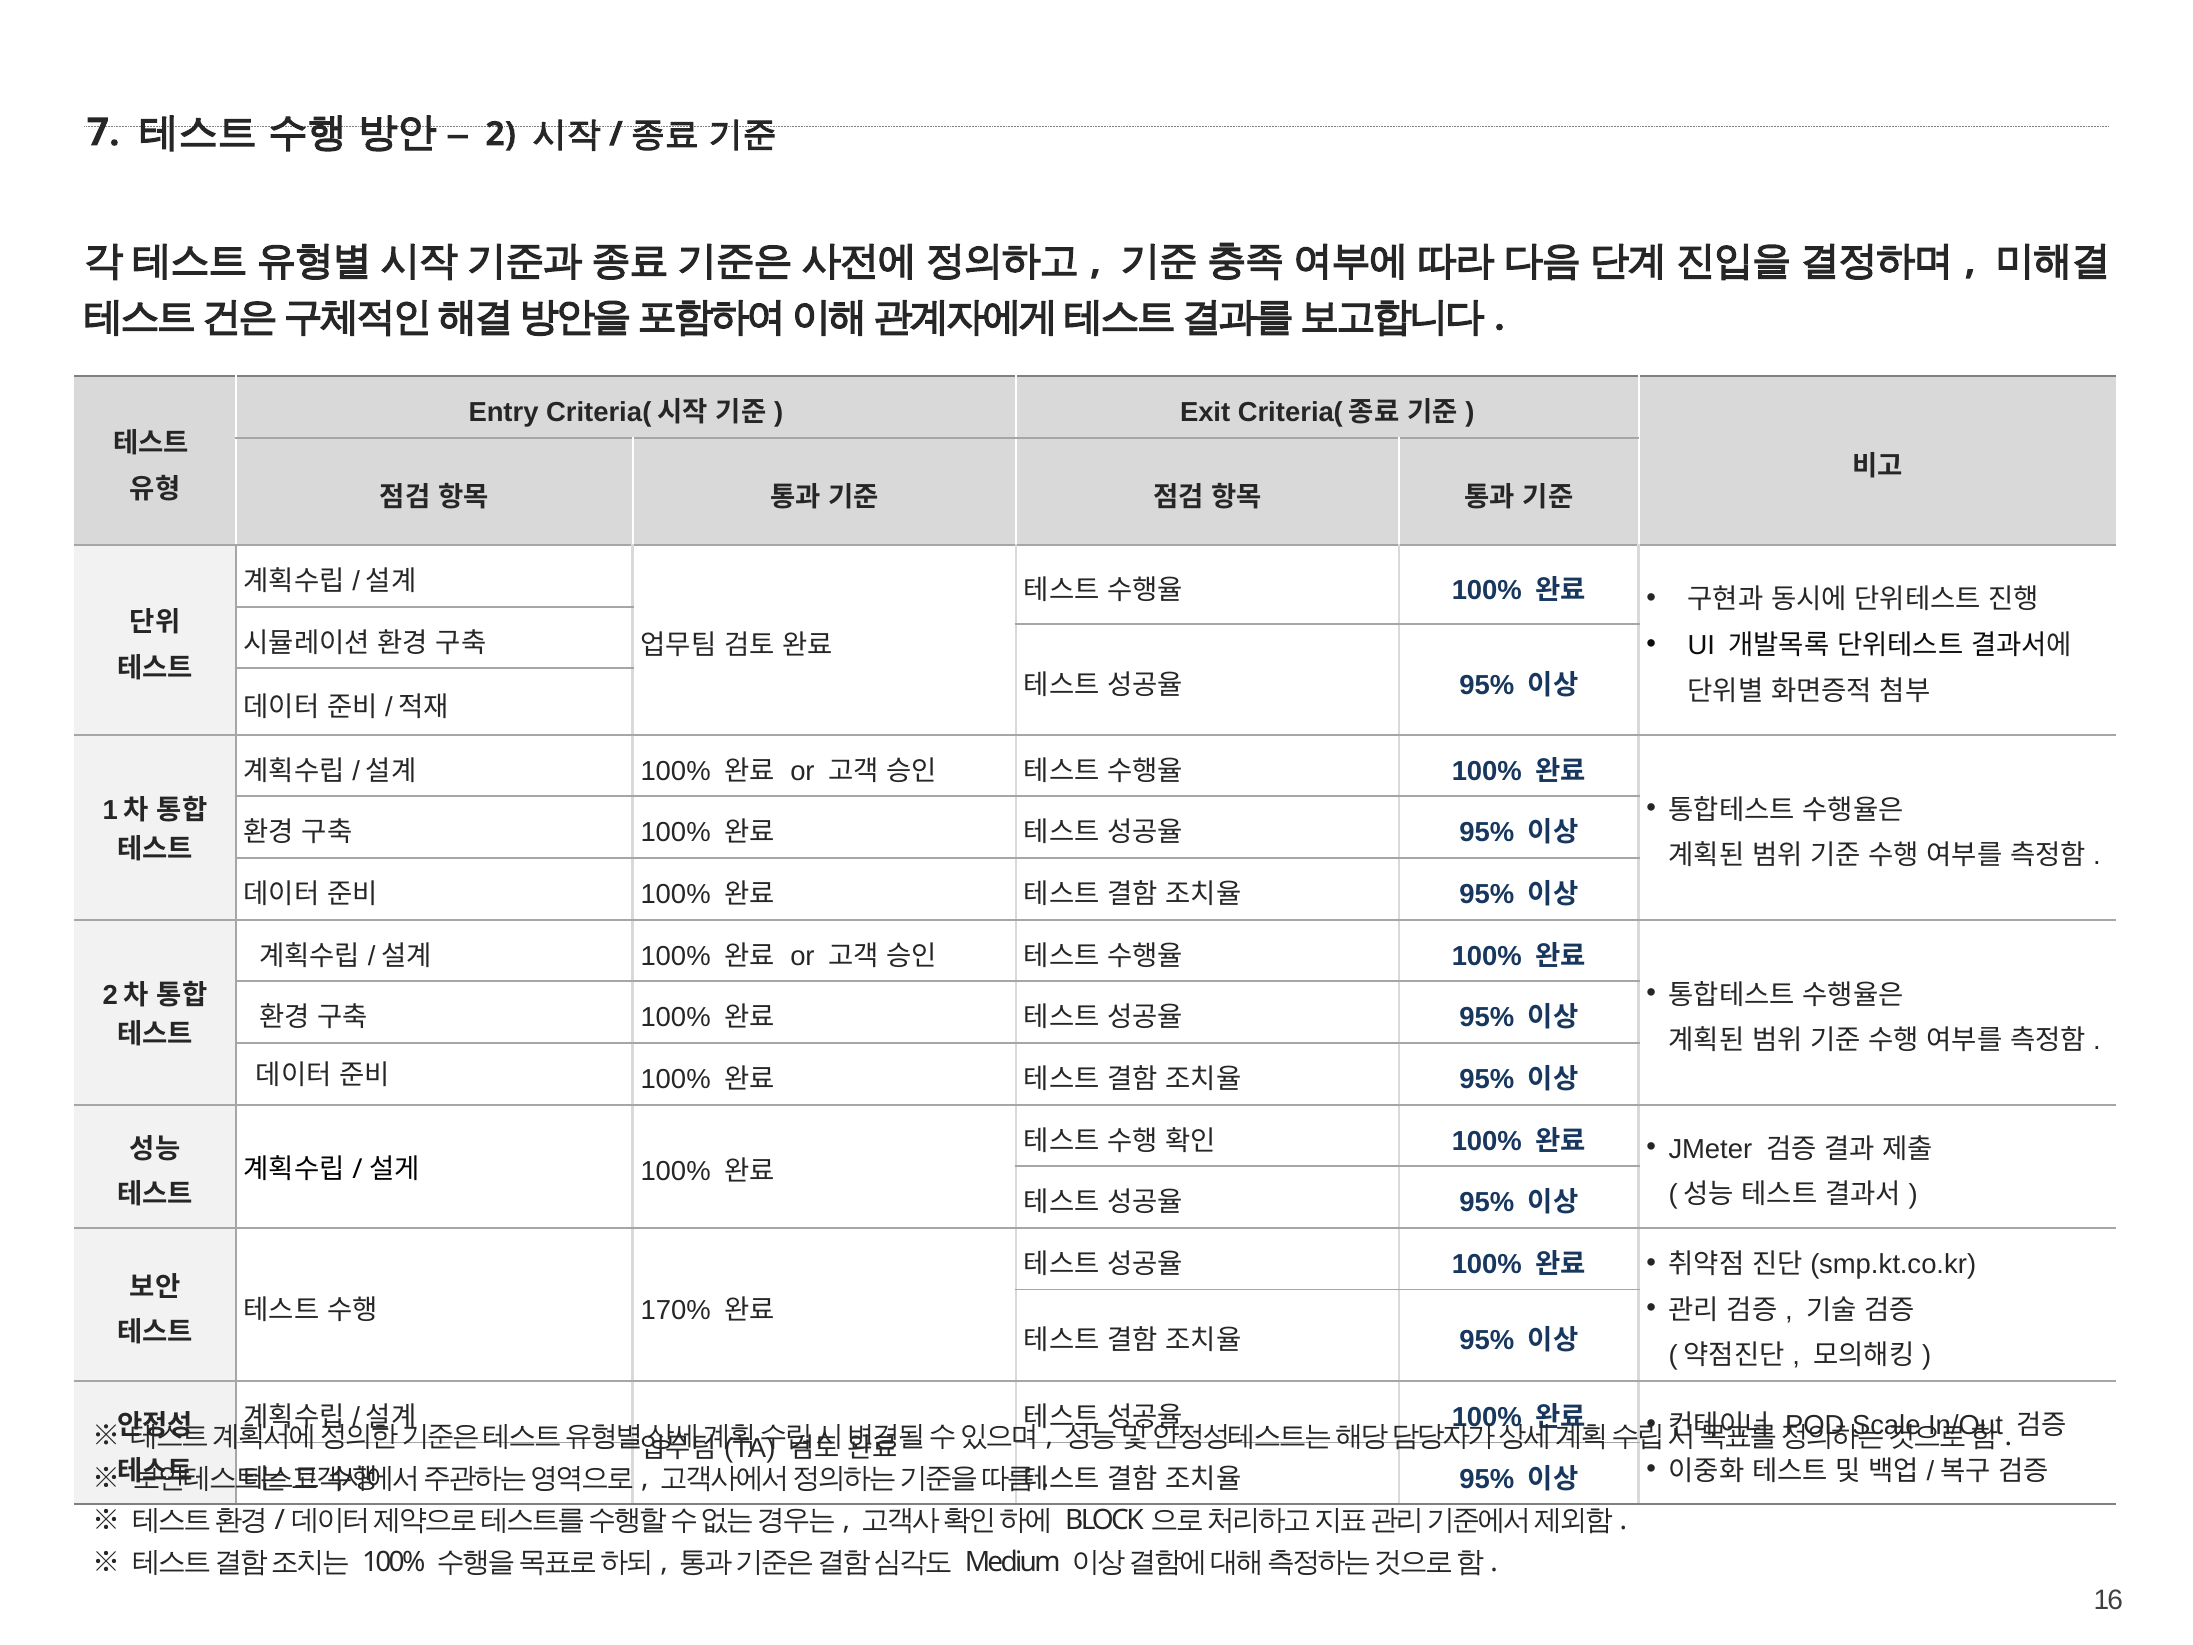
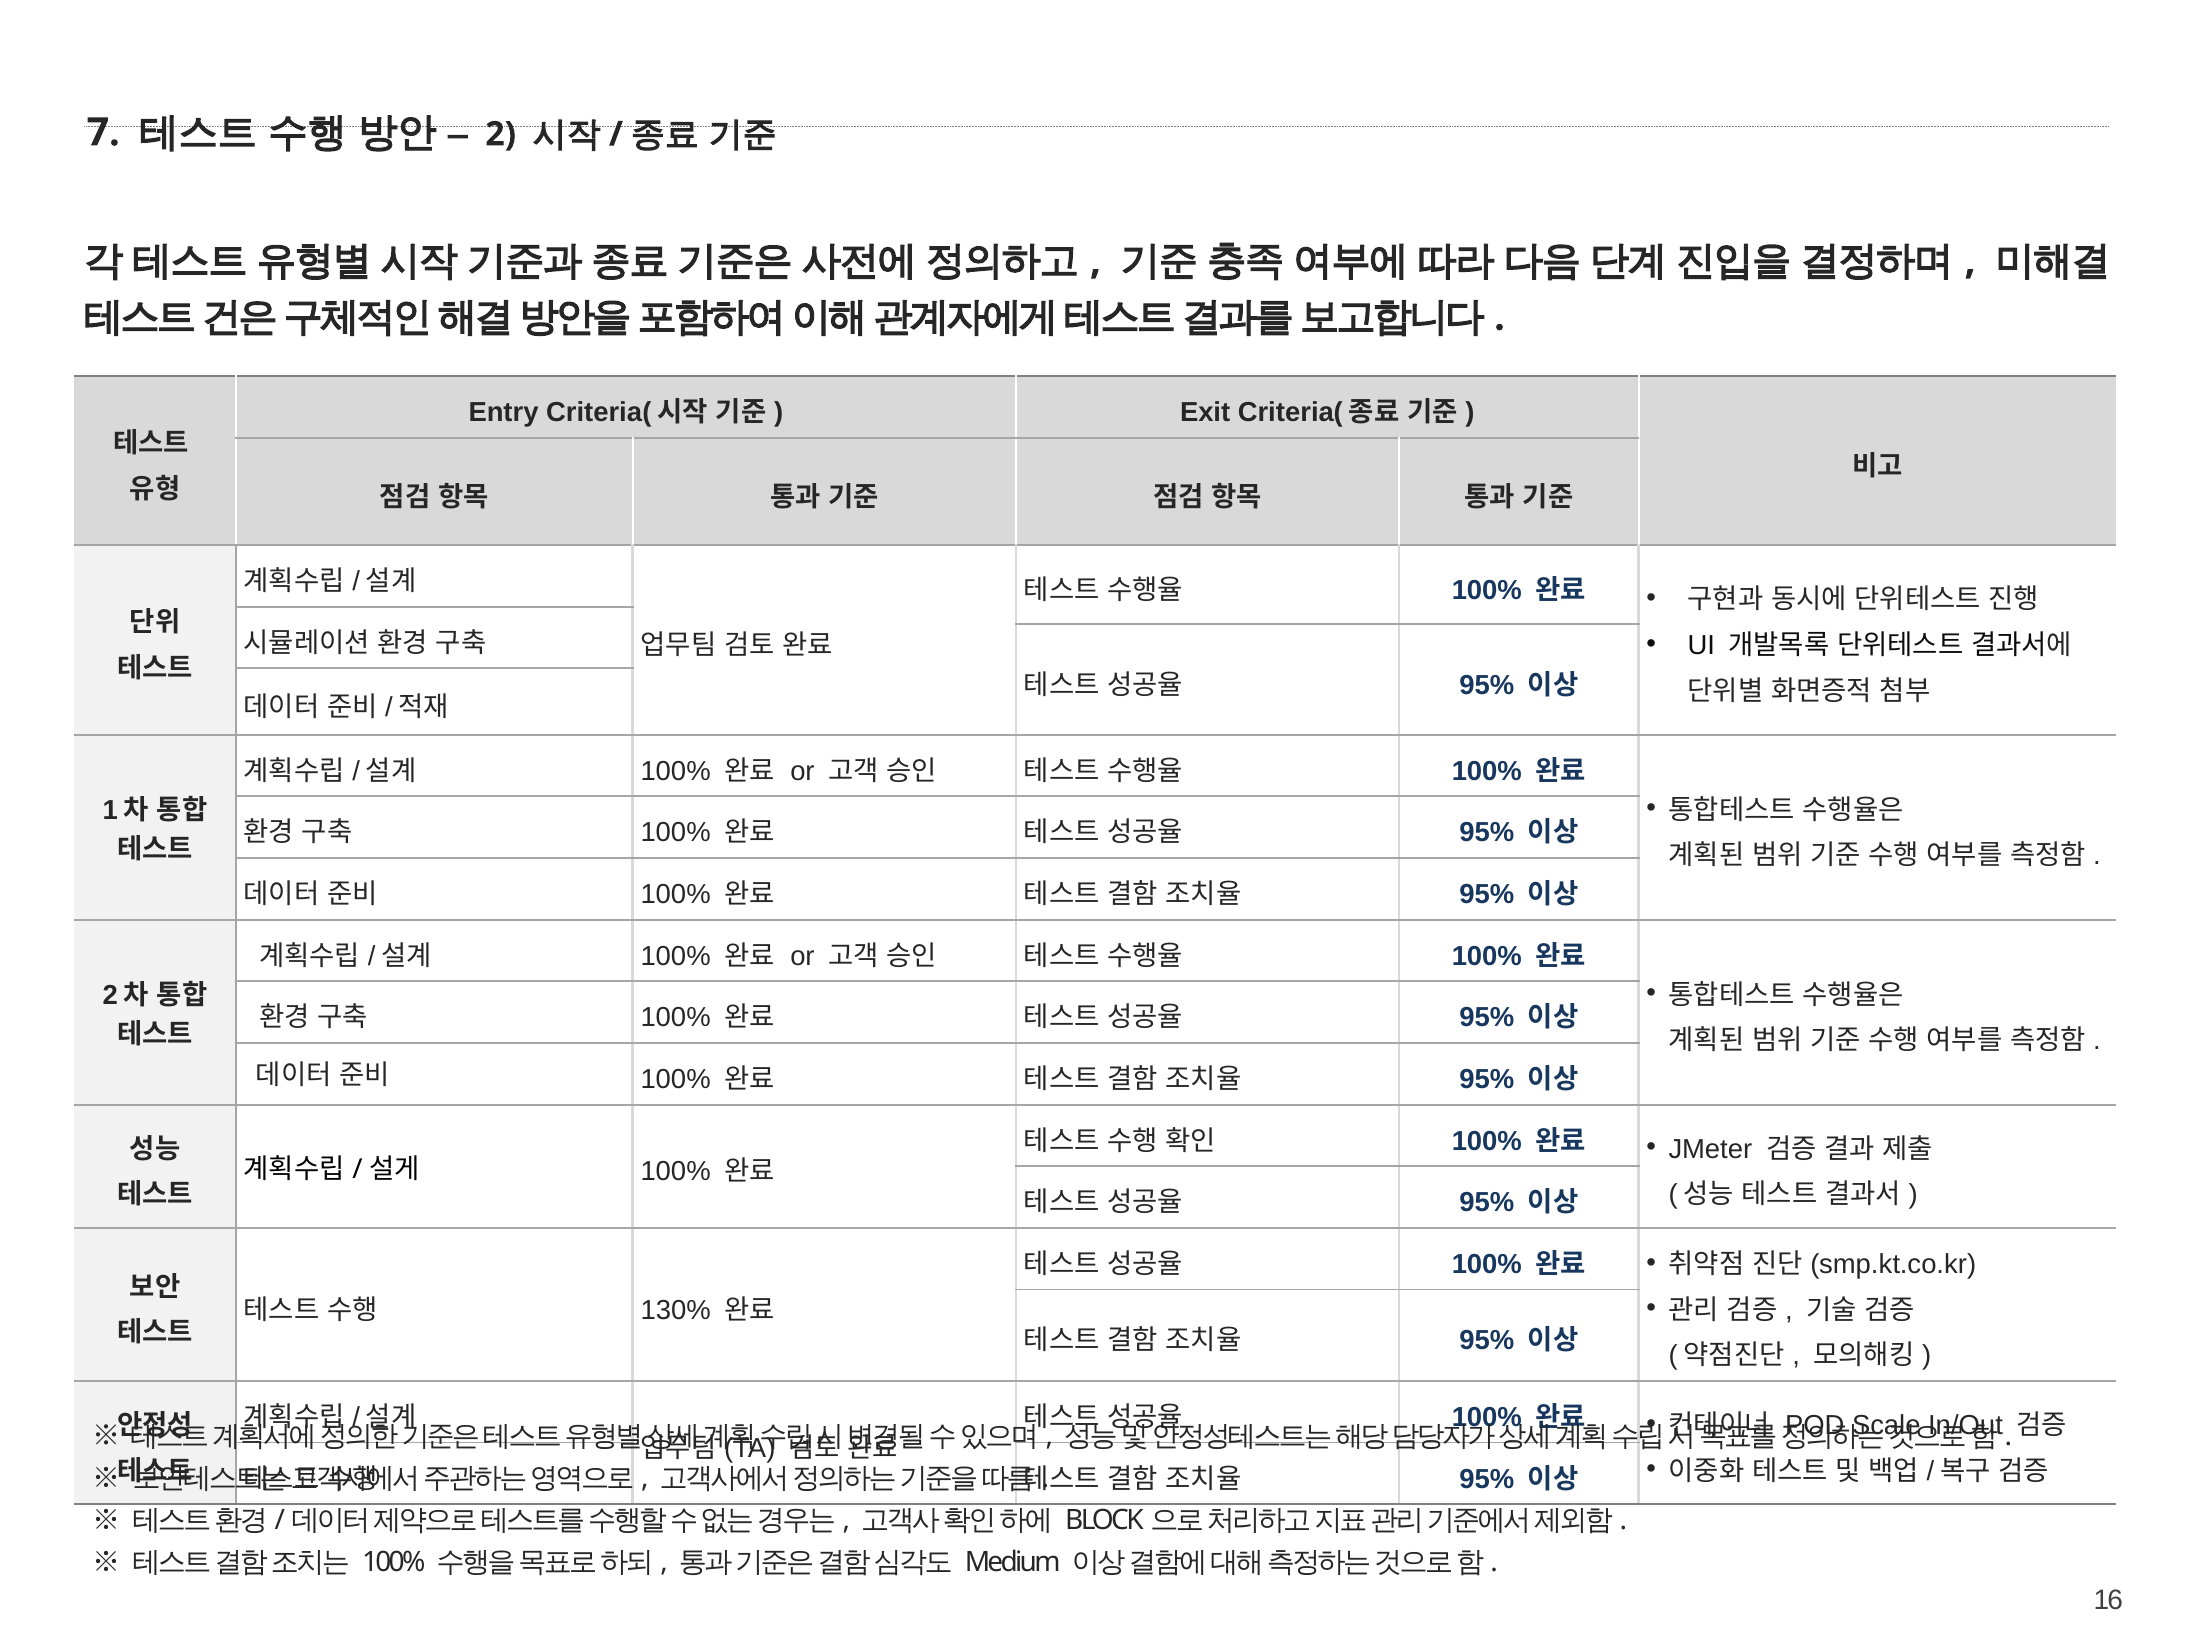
170%: 170% -> 130%
